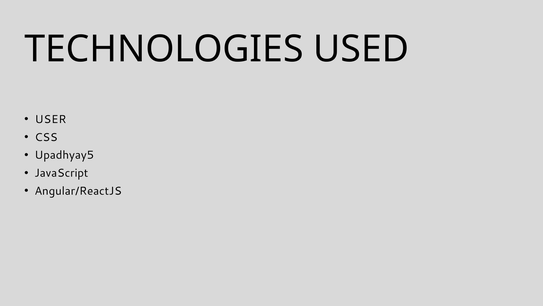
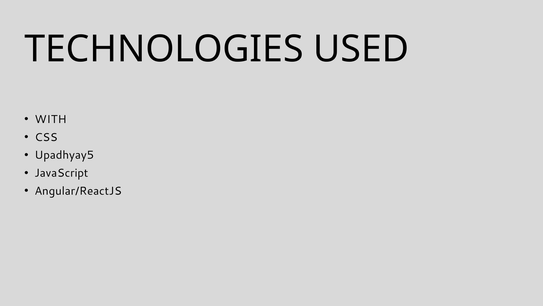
USER: USER -> WITH
